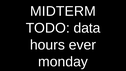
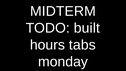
data: data -> built
ever: ever -> tabs
